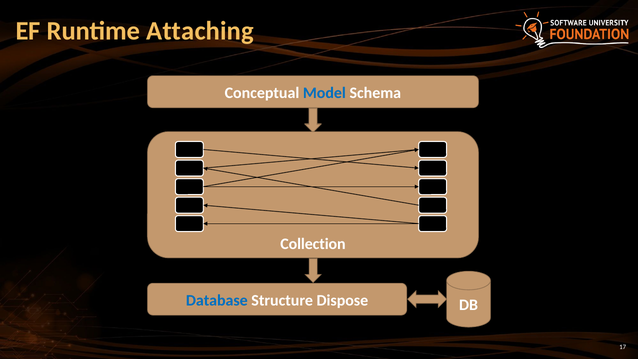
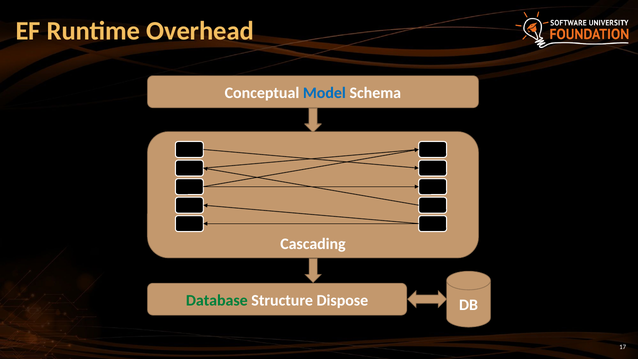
Attaching: Attaching -> Overhead
Collection: Collection -> Cascading
Database colour: blue -> green
